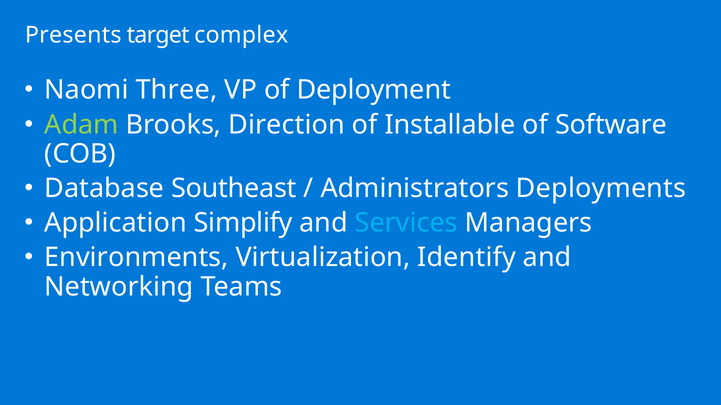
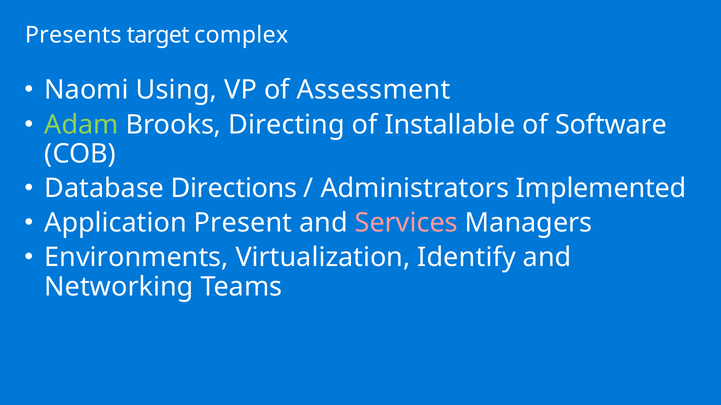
Three: Three -> Using
Deployment: Deployment -> Assessment
Direction: Direction -> Directing
Southeast: Southeast -> Directions
Deployments: Deployments -> Implemented
Simplify: Simplify -> Present
Services colour: light blue -> pink
